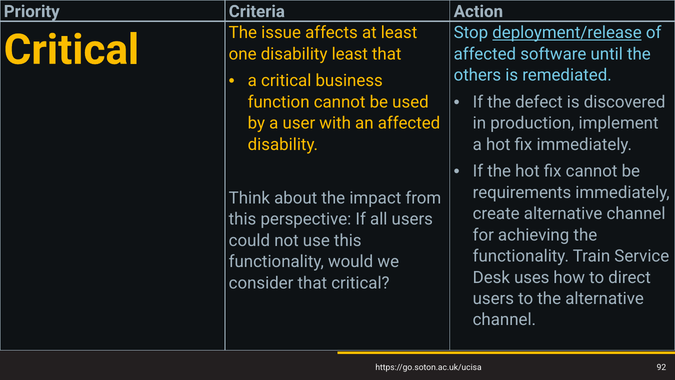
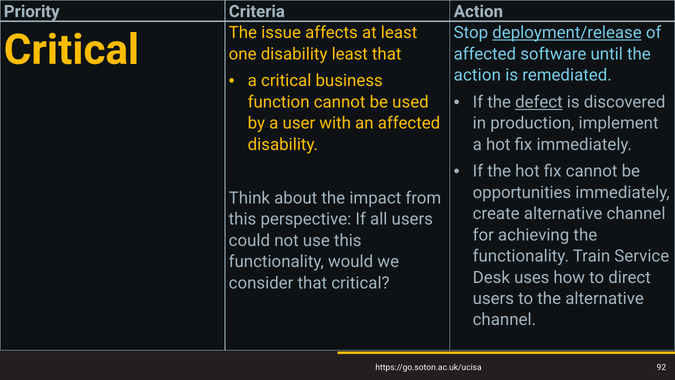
others at (477, 75): others -> action
defect underline: none -> present
requirements: requirements -> opportunities
